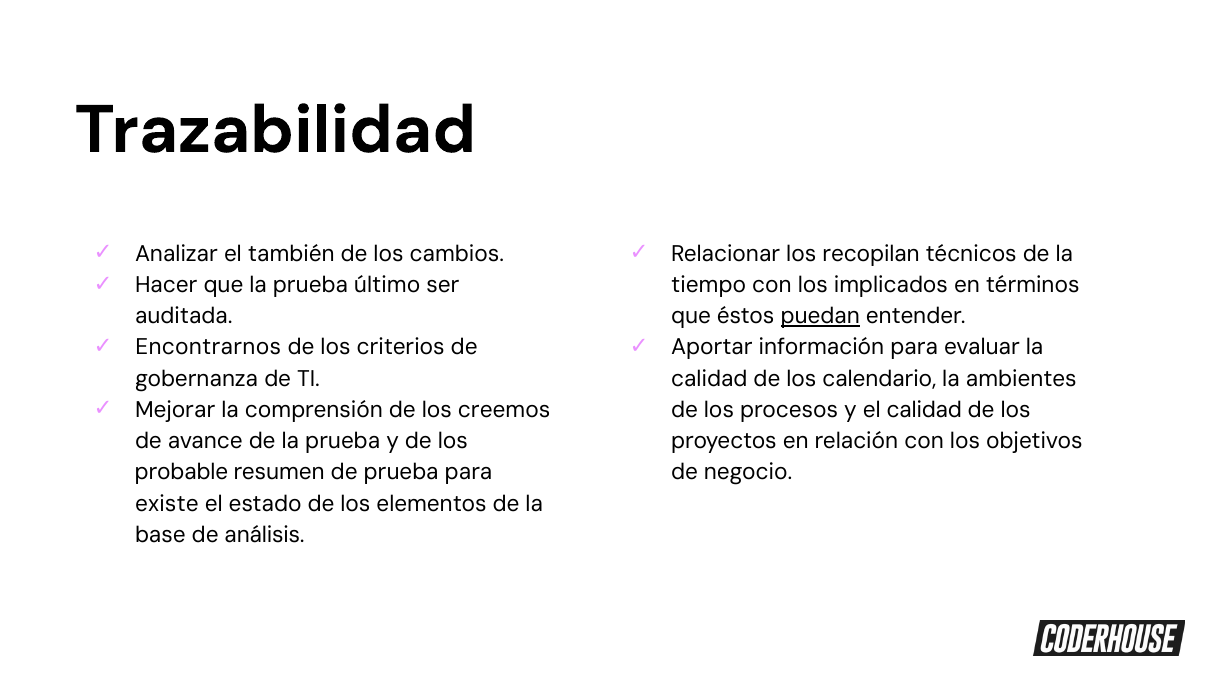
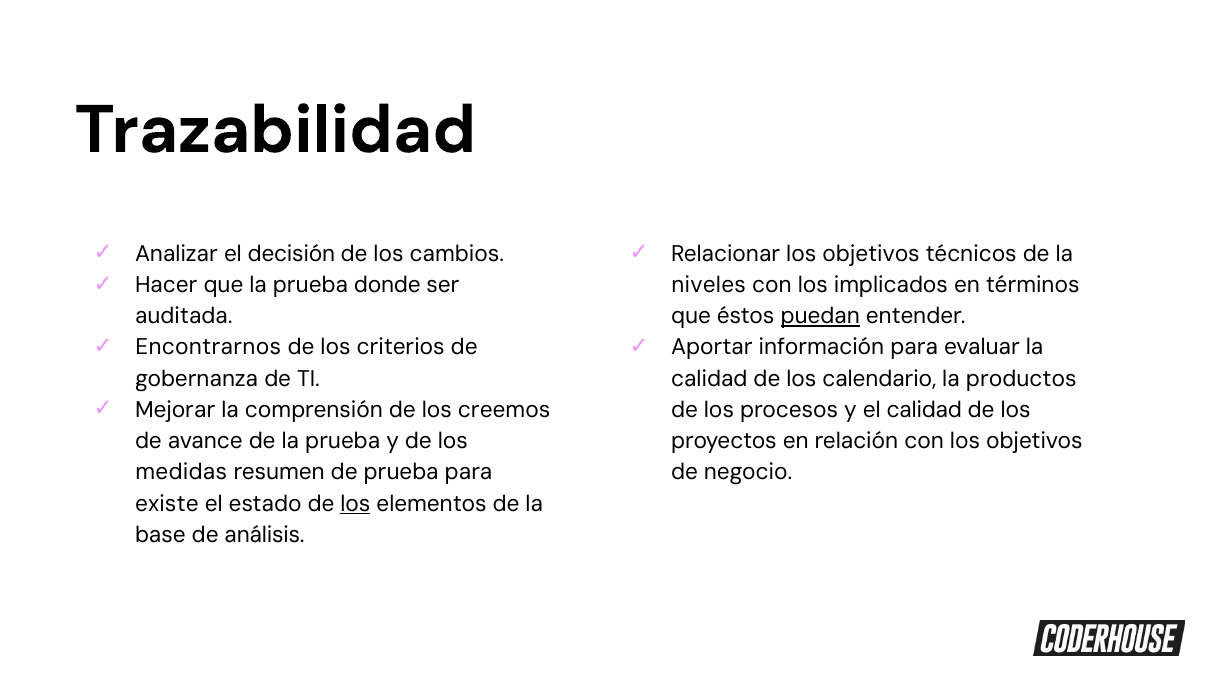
también: también -> decisión
Relacionar los recopilan: recopilan -> objetivos
último: último -> donde
tiempo: tiempo -> niveles
ambientes: ambientes -> productos
probable: probable -> medidas
los at (355, 504) underline: none -> present
